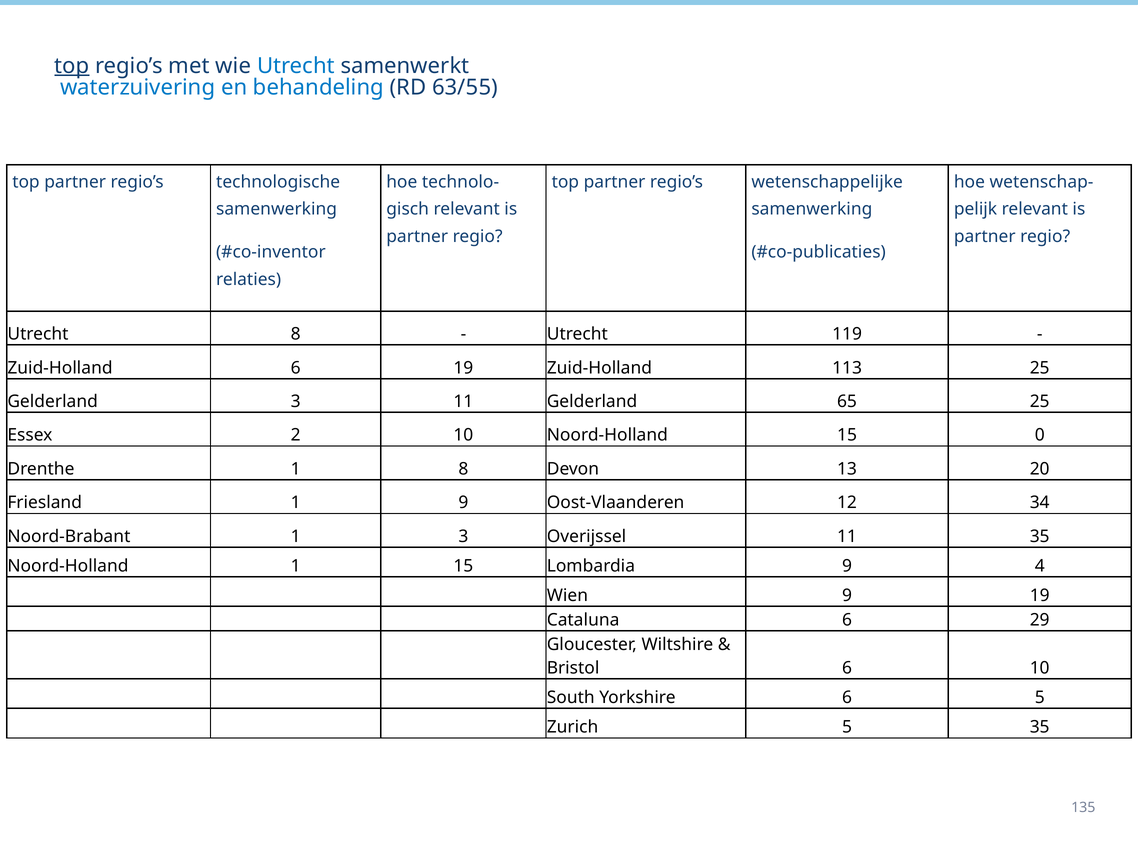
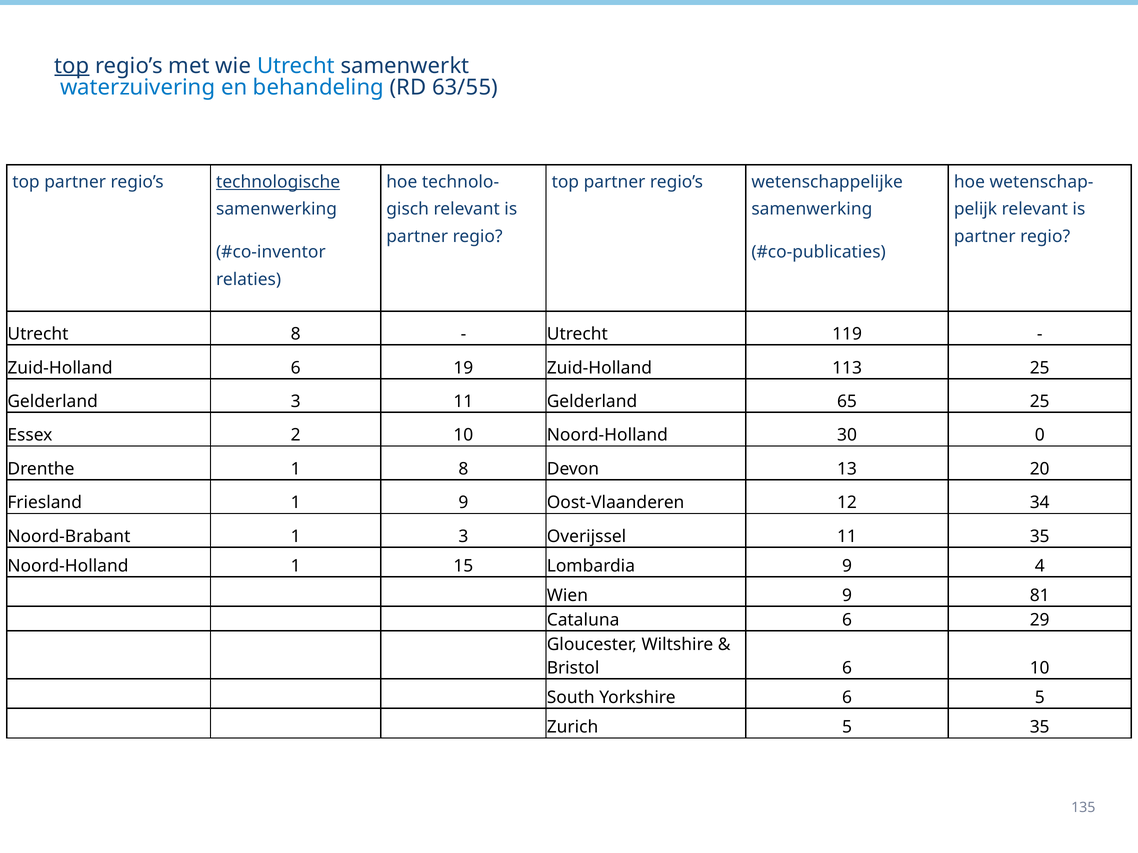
technologische underline: none -> present
Noord-Holland 15: 15 -> 30
9 19: 19 -> 81
